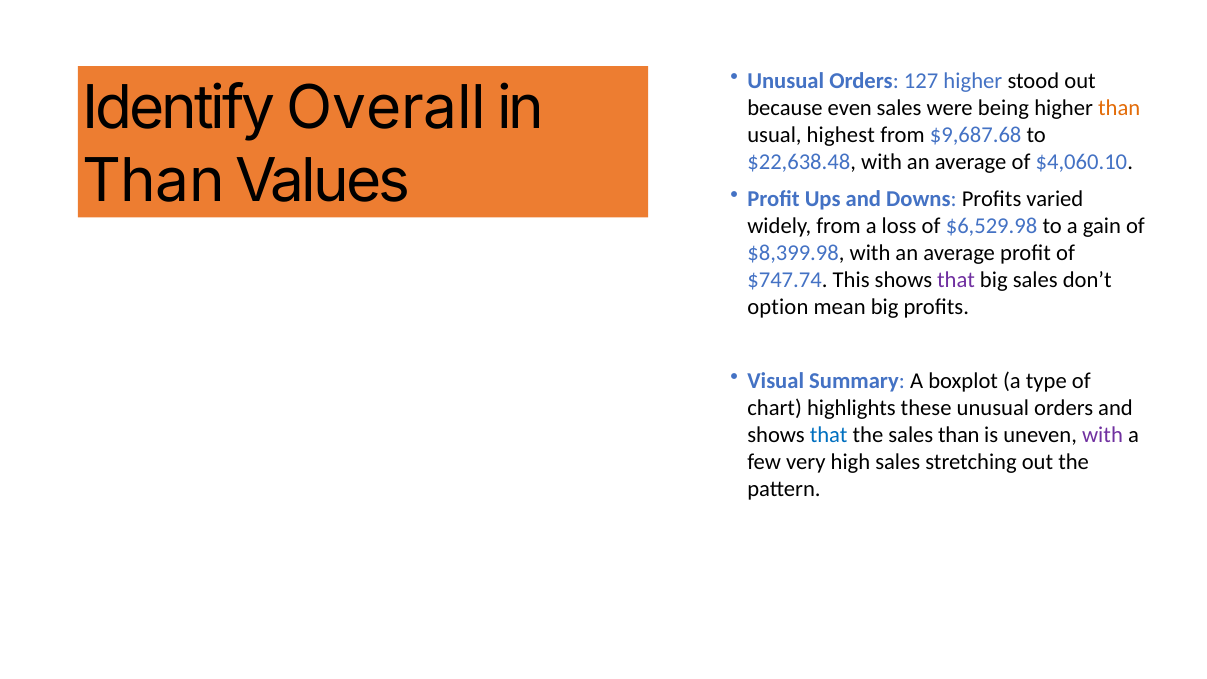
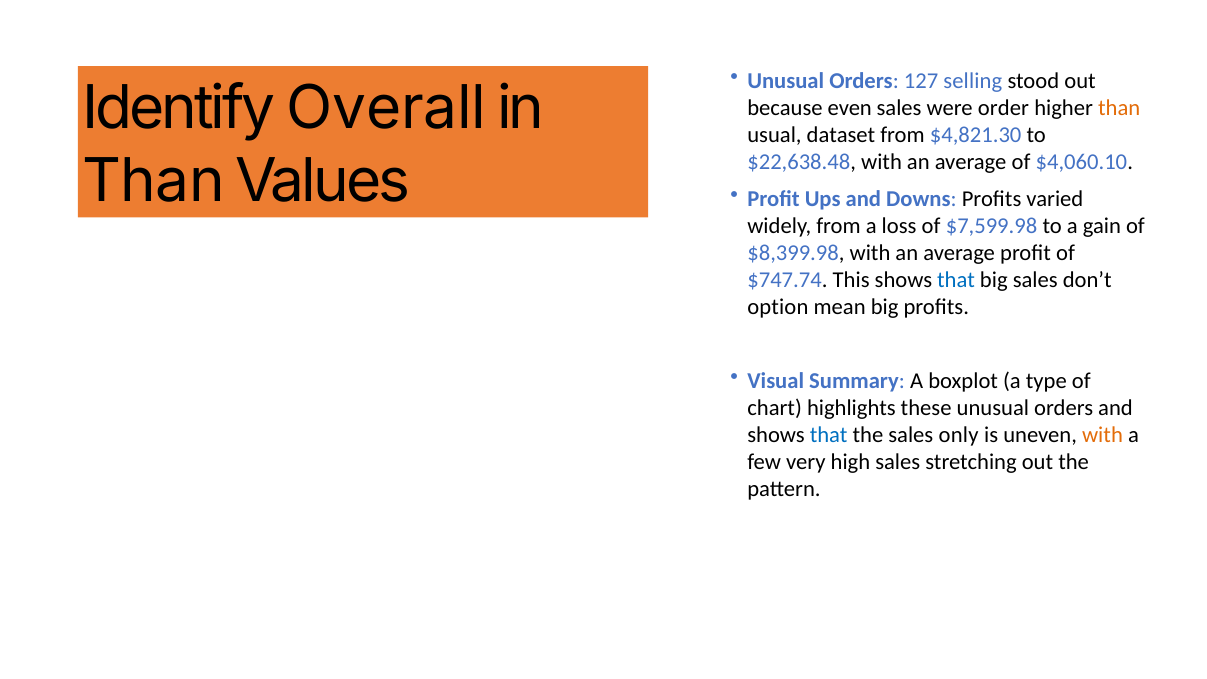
127 higher: higher -> selling
being: being -> order
highest: highest -> dataset
$9,687.68: $9,687.68 -> $4,821.30
$6,529.98: $6,529.98 -> $7,599.98
that at (956, 280) colour: purple -> blue
sales than: than -> only
with at (1102, 435) colour: purple -> orange
